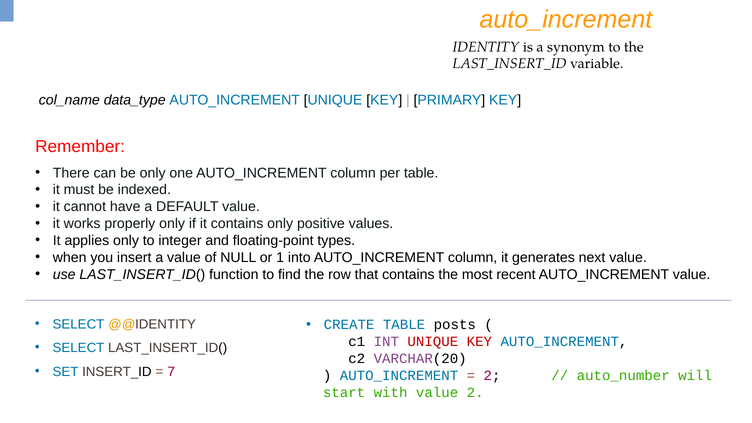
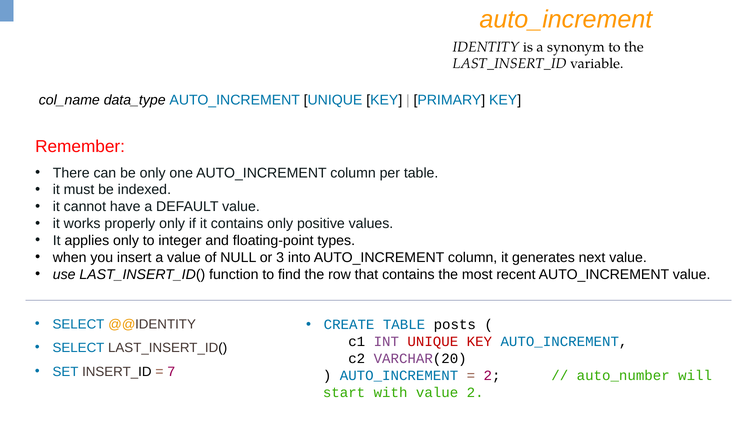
1: 1 -> 3
